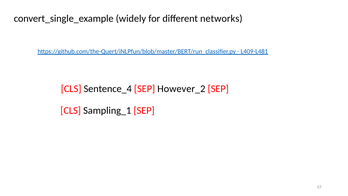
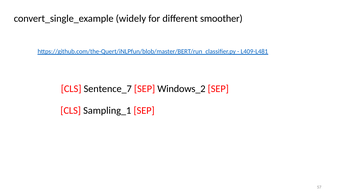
networks: networks -> smoother
Sentence_4: Sentence_4 -> Sentence_7
However_2: However_2 -> Windows_2
